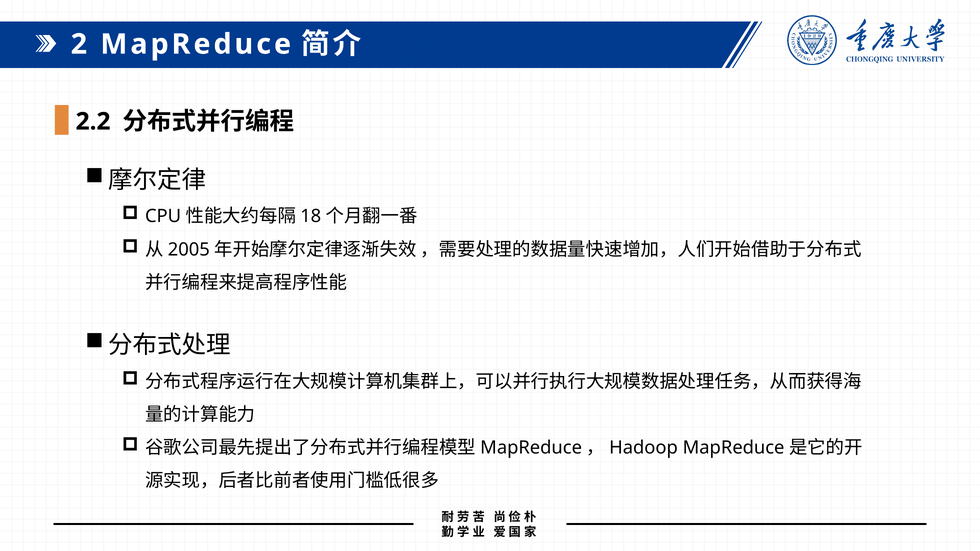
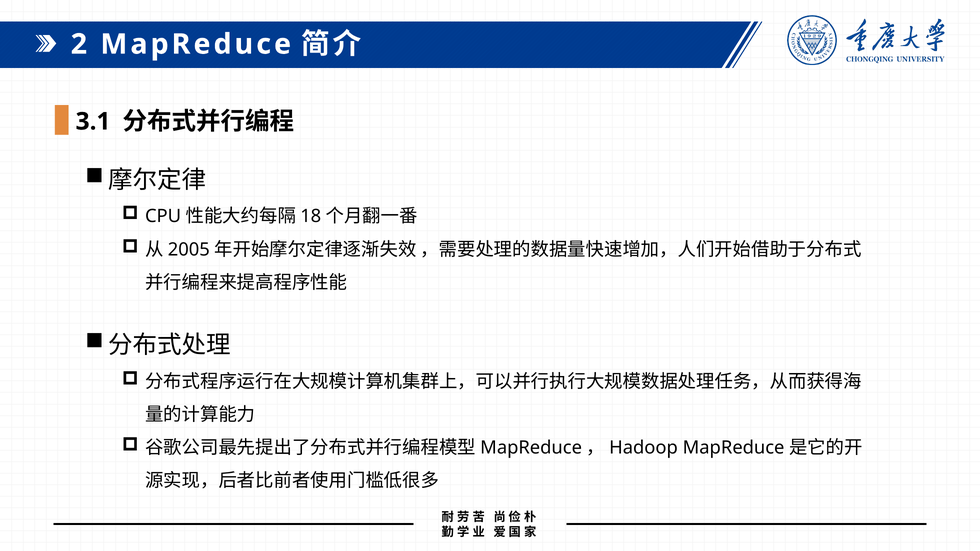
2.2: 2.2 -> 3.1
